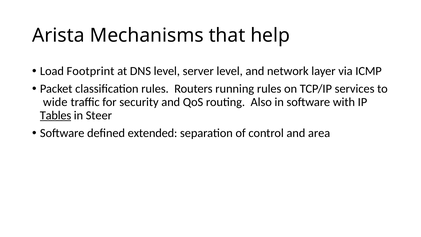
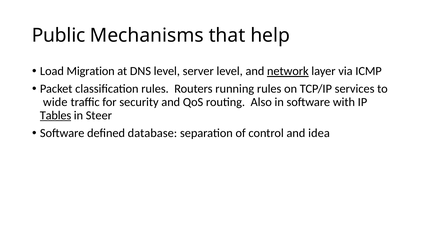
Arista: Arista -> Public
Footprint: Footprint -> Migration
network underline: none -> present
extended: extended -> database
area: area -> idea
